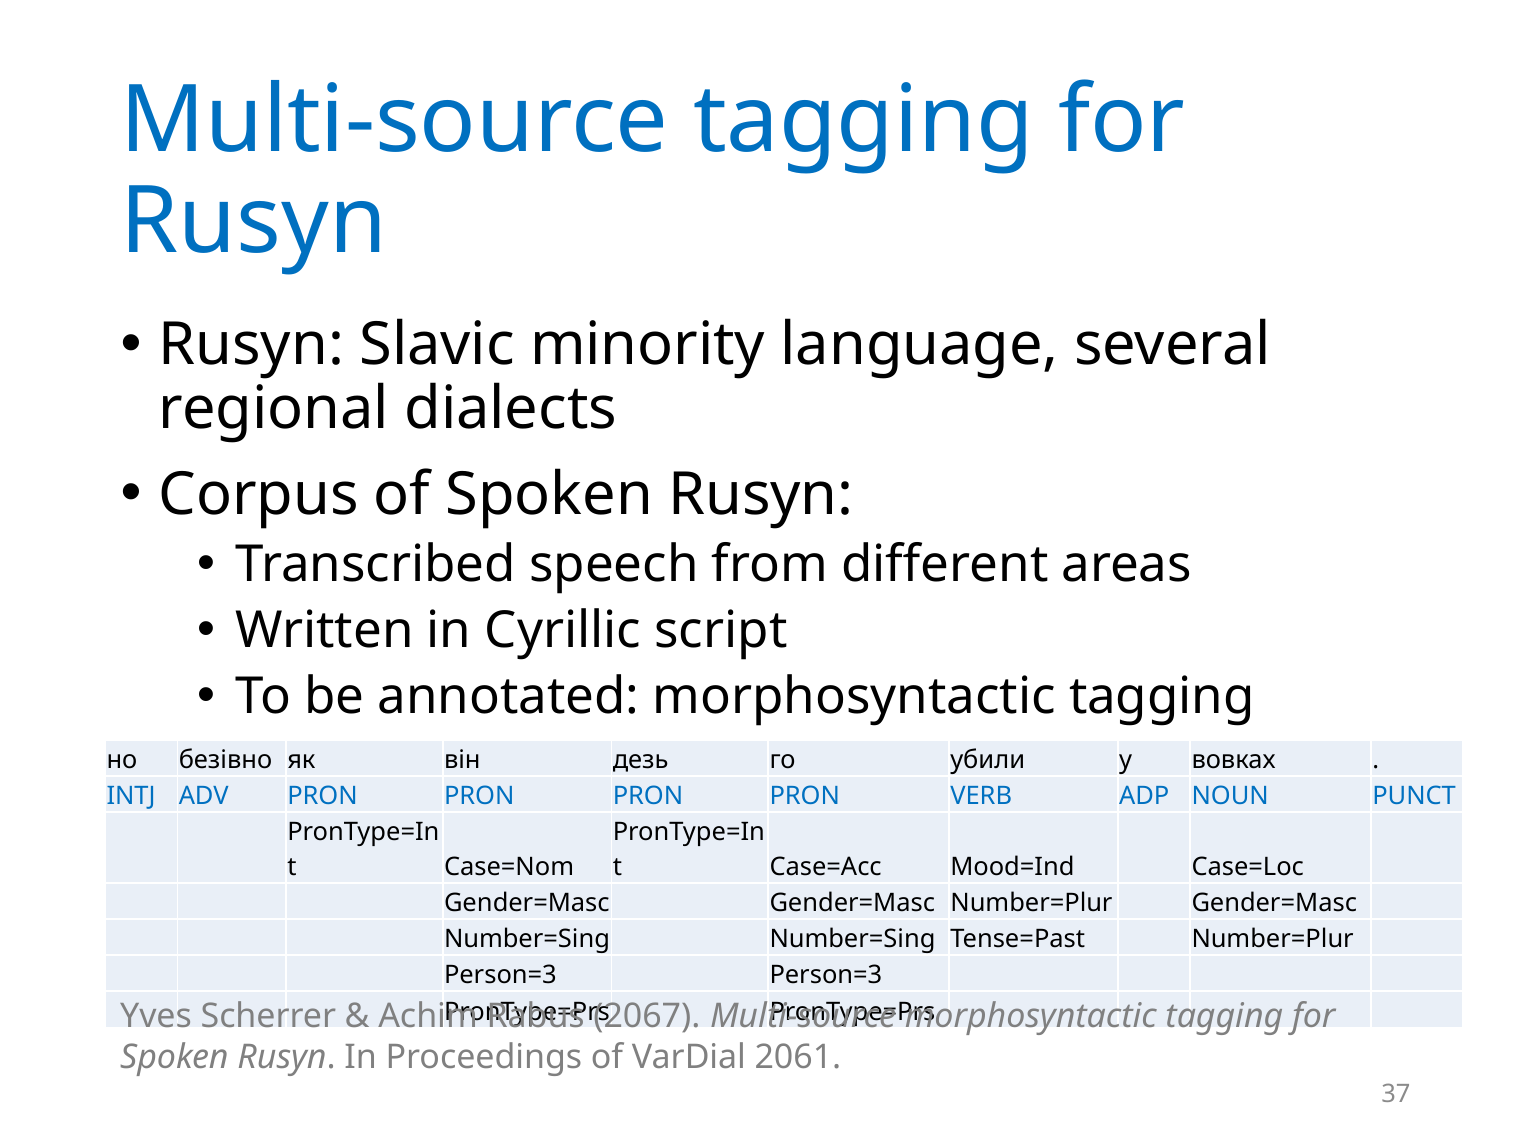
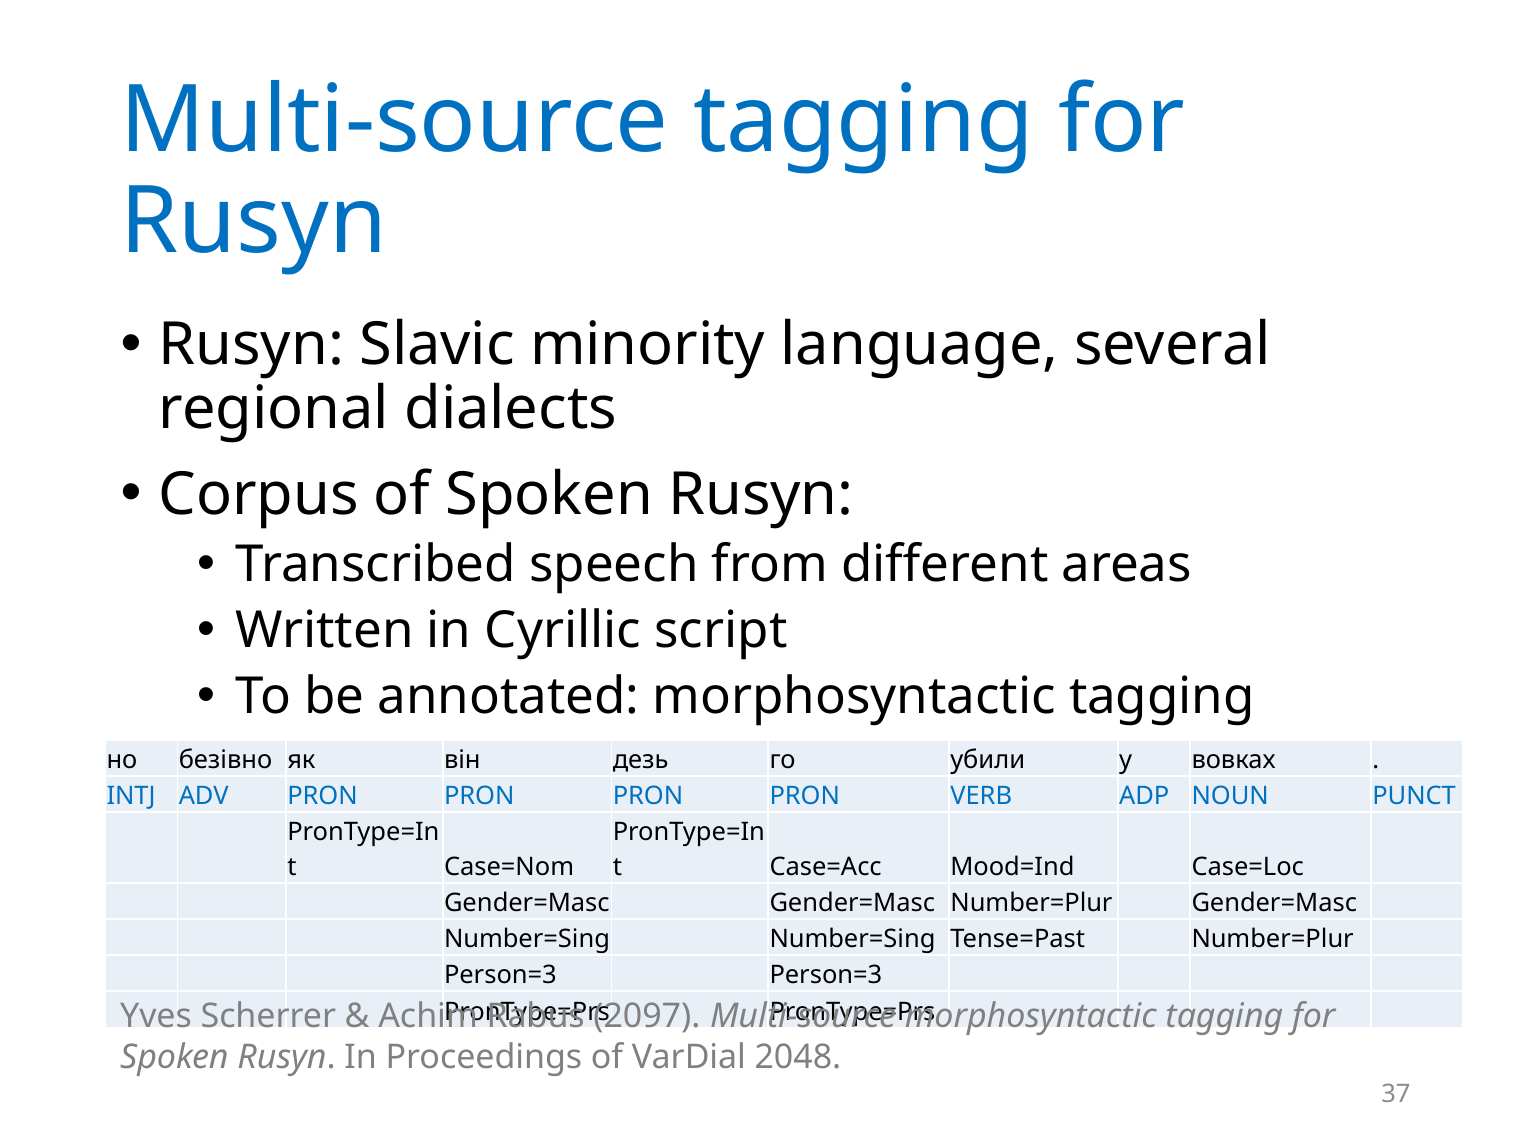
2067: 2067 -> 2097
2061: 2061 -> 2048
